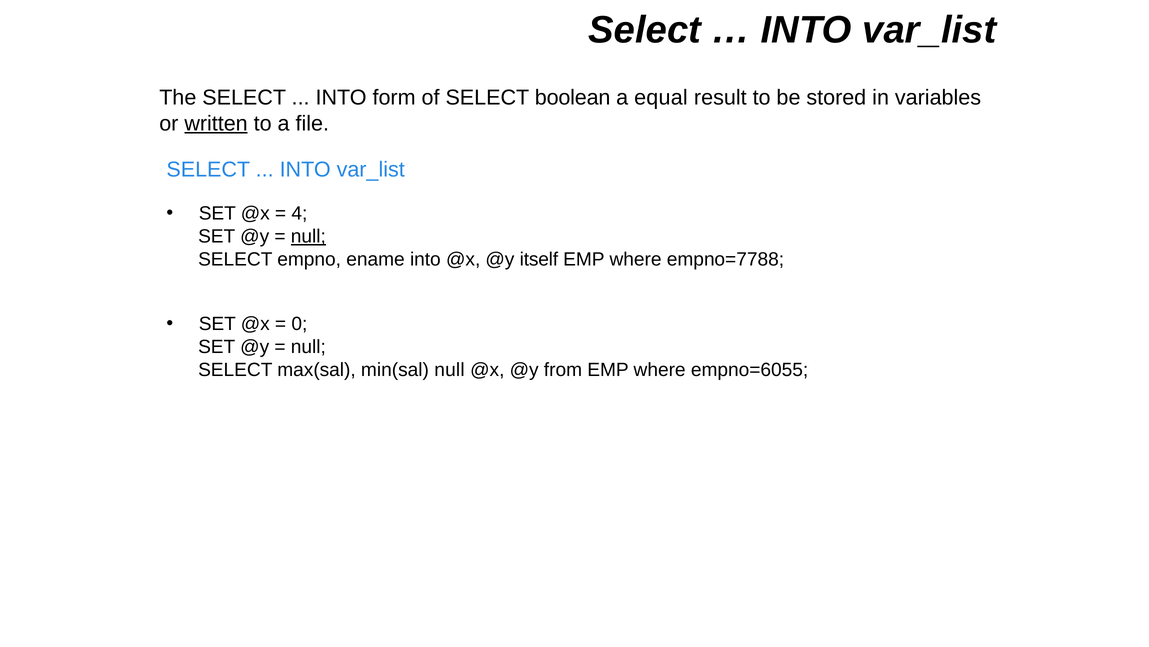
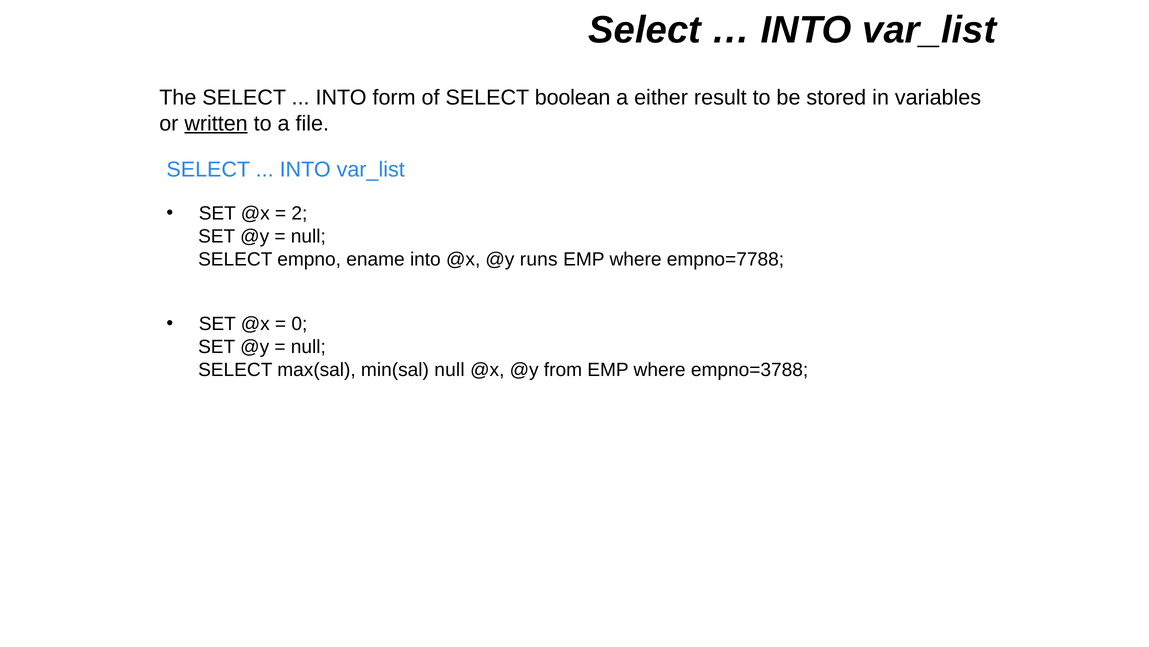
equal: equal -> either
4: 4 -> 2
null at (308, 236) underline: present -> none
itself: itself -> runs
empno=6055: empno=6055 -> empno=3788
